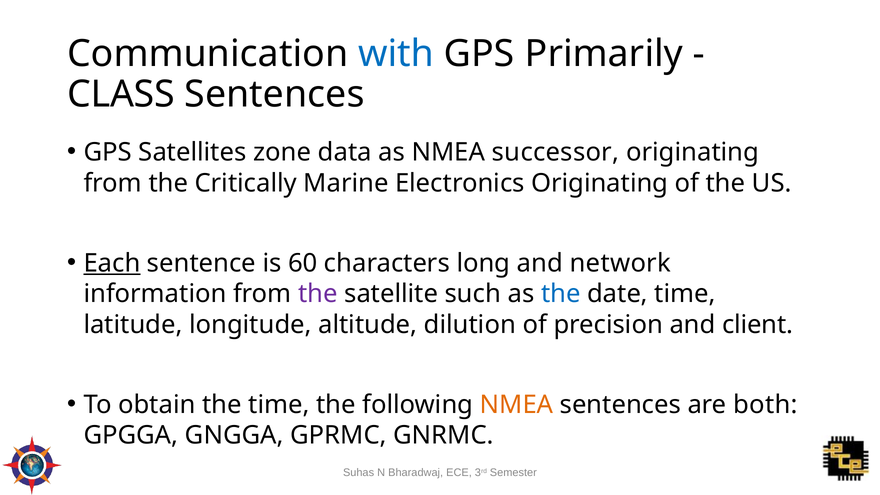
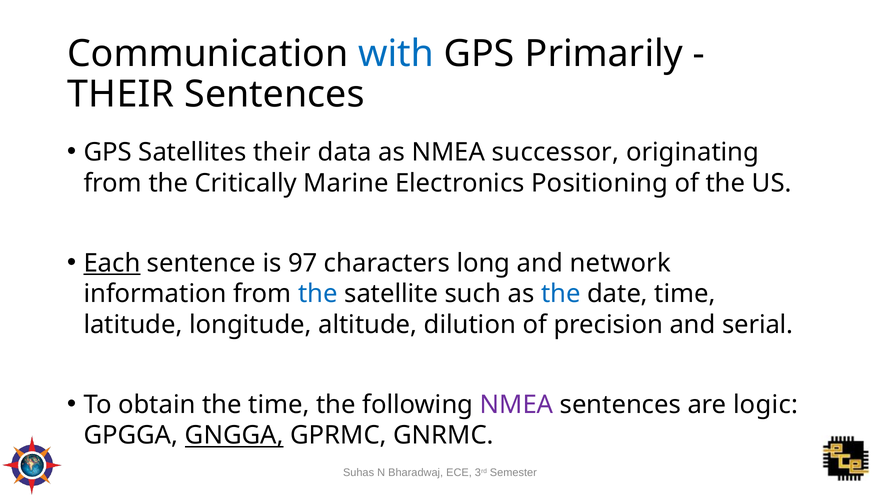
CLASS at (121, 94): CLASS -> THEIR
Satellites zone: zone -> their
Electronics Originating: Originating -> Positioning
60: 60 -> 97
the at (318, 294) colour: purple -> blue
client: client -> serial
NMEA at (517, 405) colour: orange -> purple
both: both -> logic
GNGGA underline: none -> present
